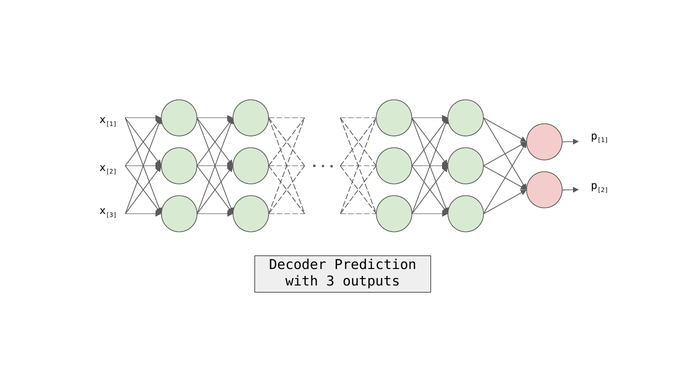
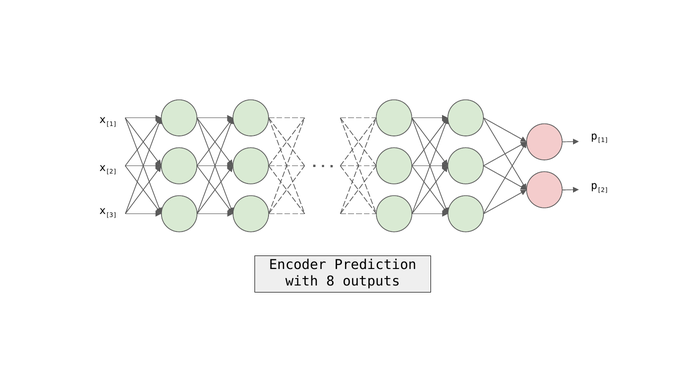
Decoder: Decoder -> Encoder
with 3: 3 -> 8
